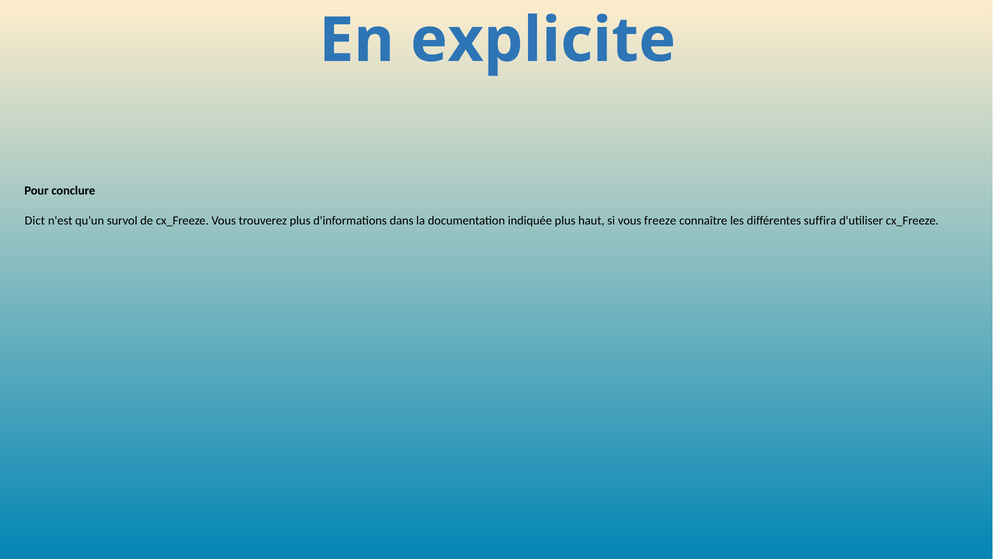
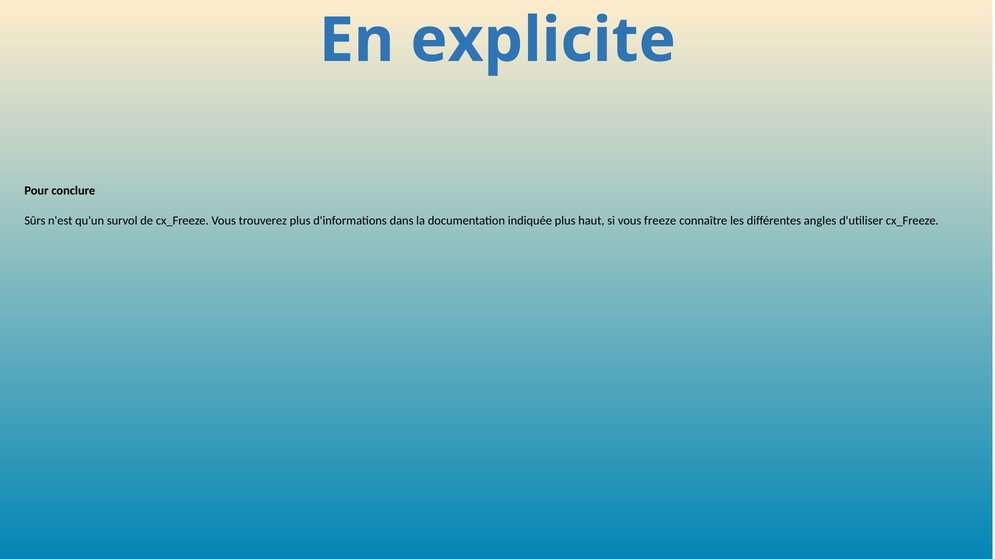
Dict: Dict -> Sûrs
suffira: suffira -> angles
